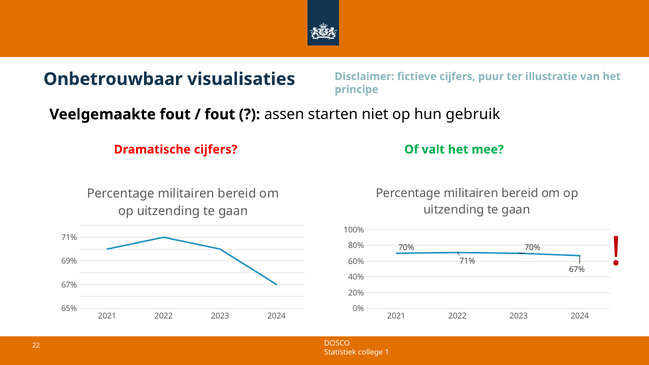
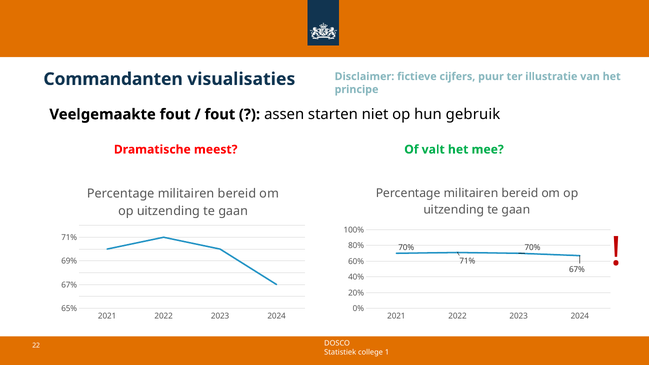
Onbetrouwbaar: Onbetrouwbaar -> Commandanten
Dramatische cijfers: cijfers -> meest
